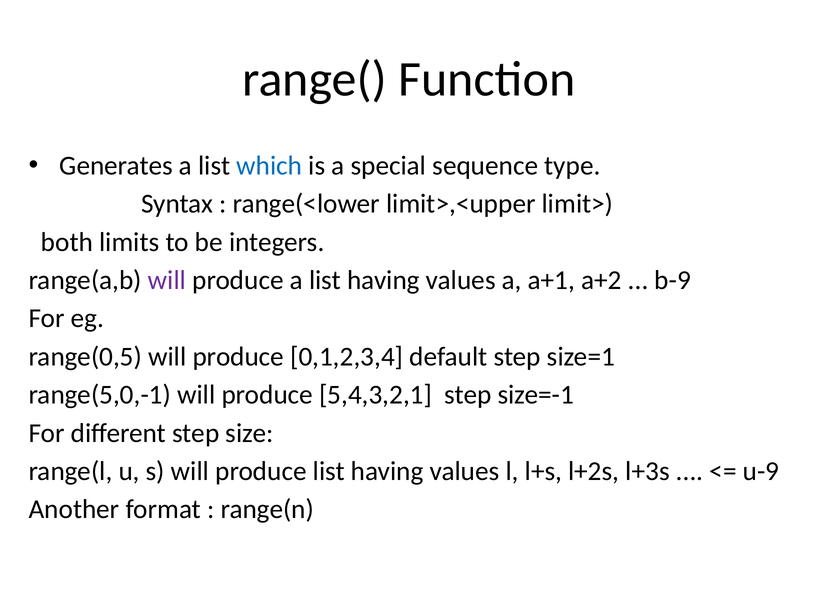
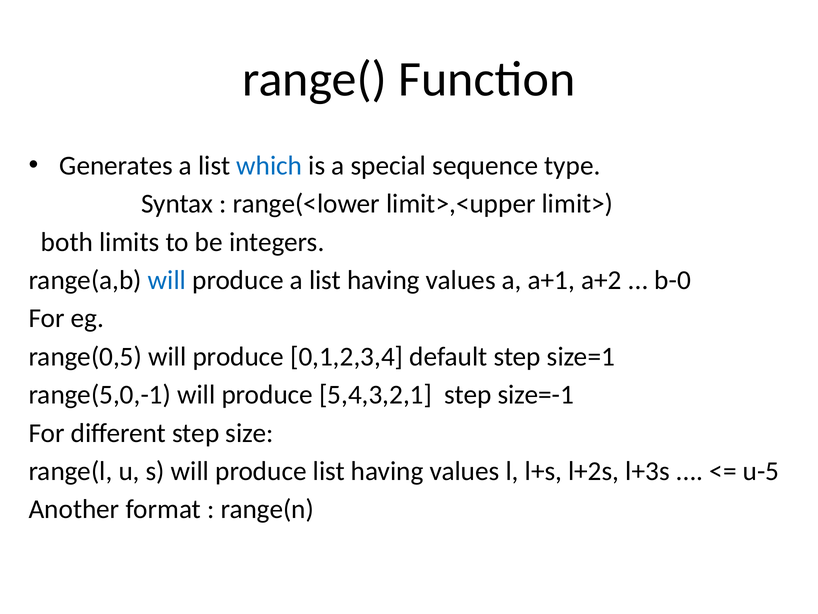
will at (167, 280) colour: purple -> blue
b-9: b-9 -> b-0
u-9: u-9 -> u-5
